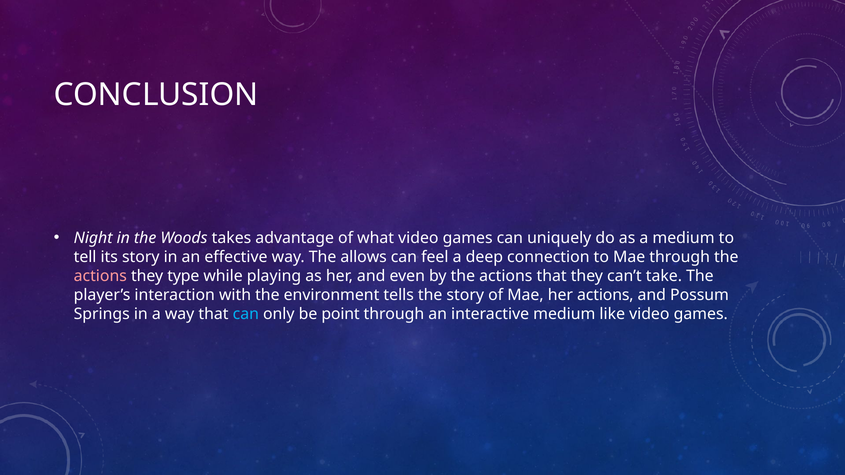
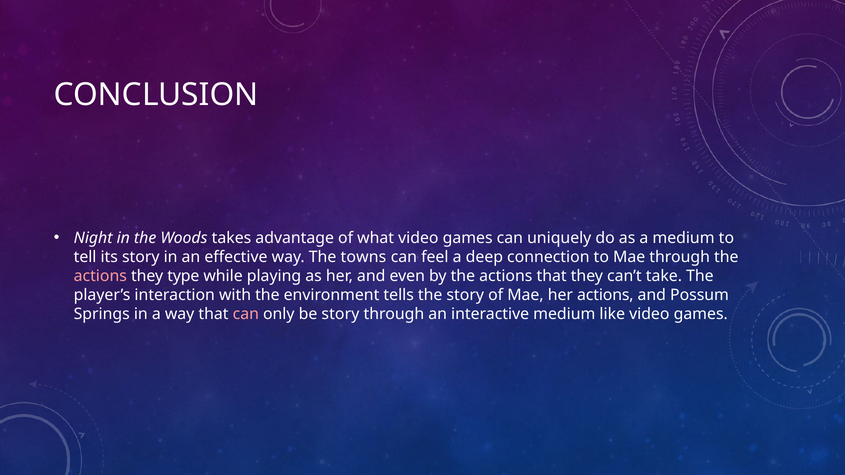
allows: allows -> towns
can at (246, 314) colour: light blue -> pink
be point: point -> story
